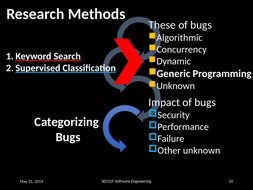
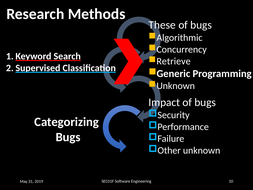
Dynamic: Dynamic -> Retrieve
